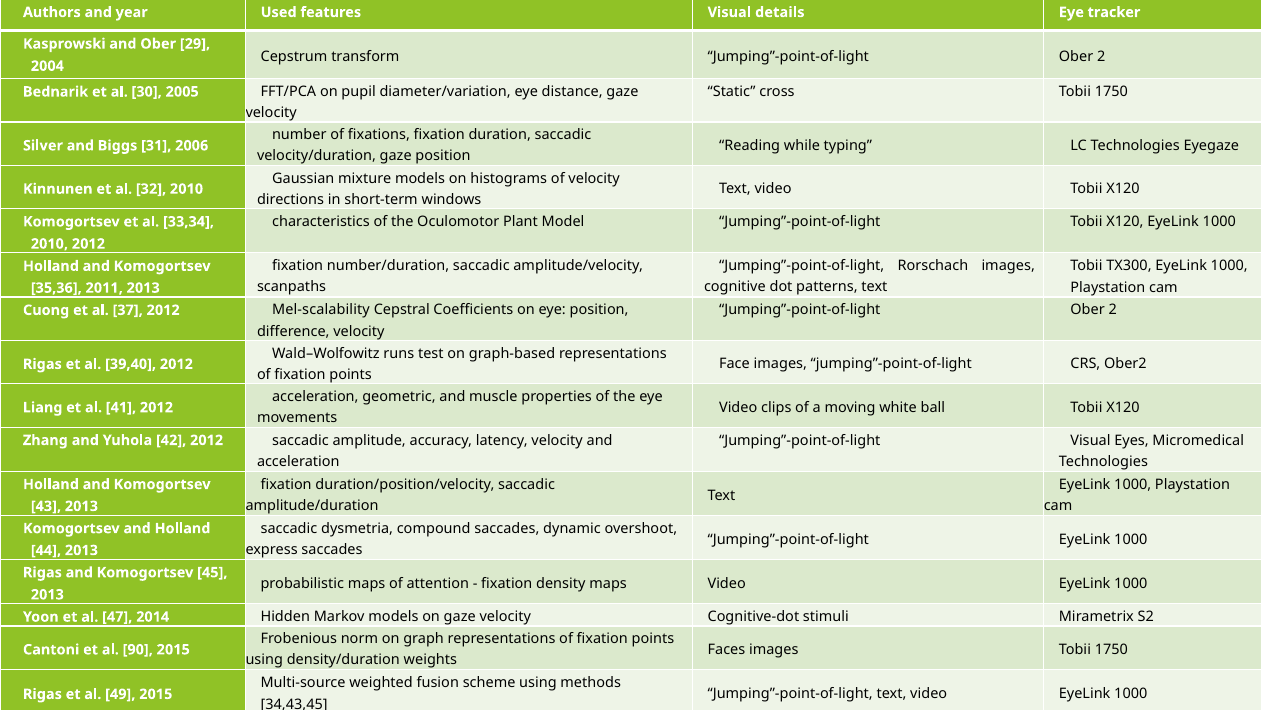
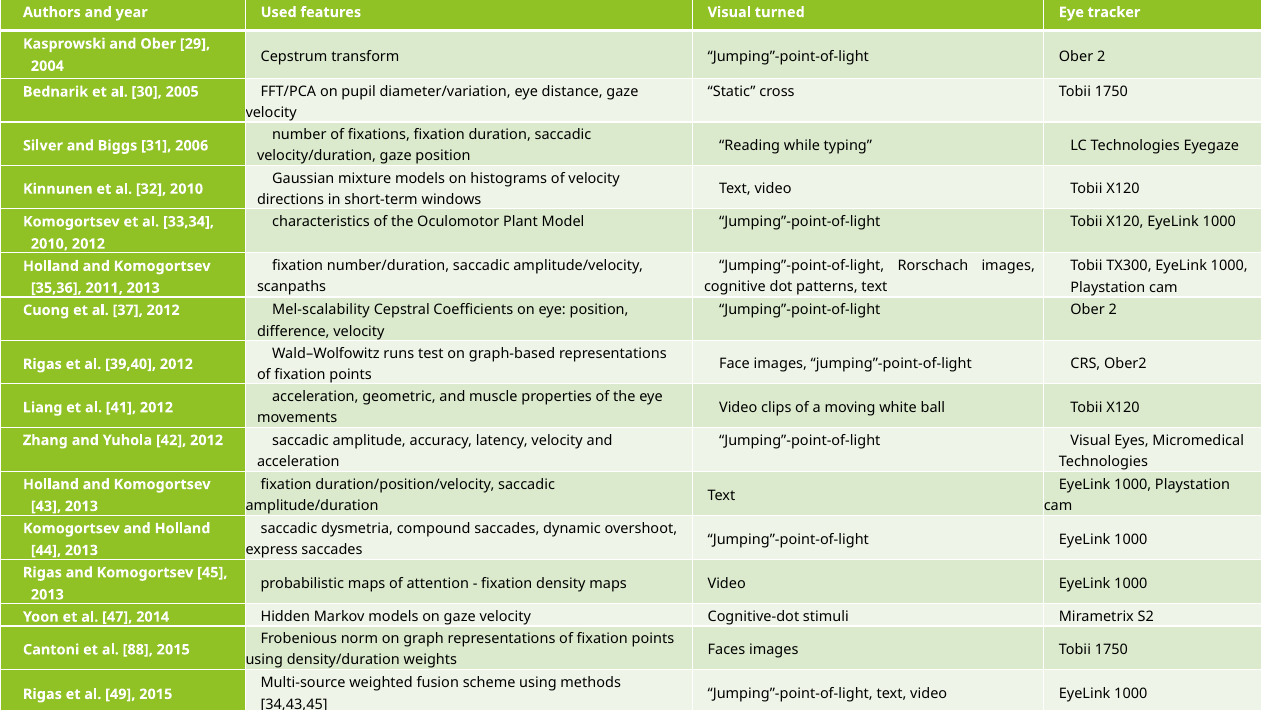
details: details -> turned
90: 90 -> 88
